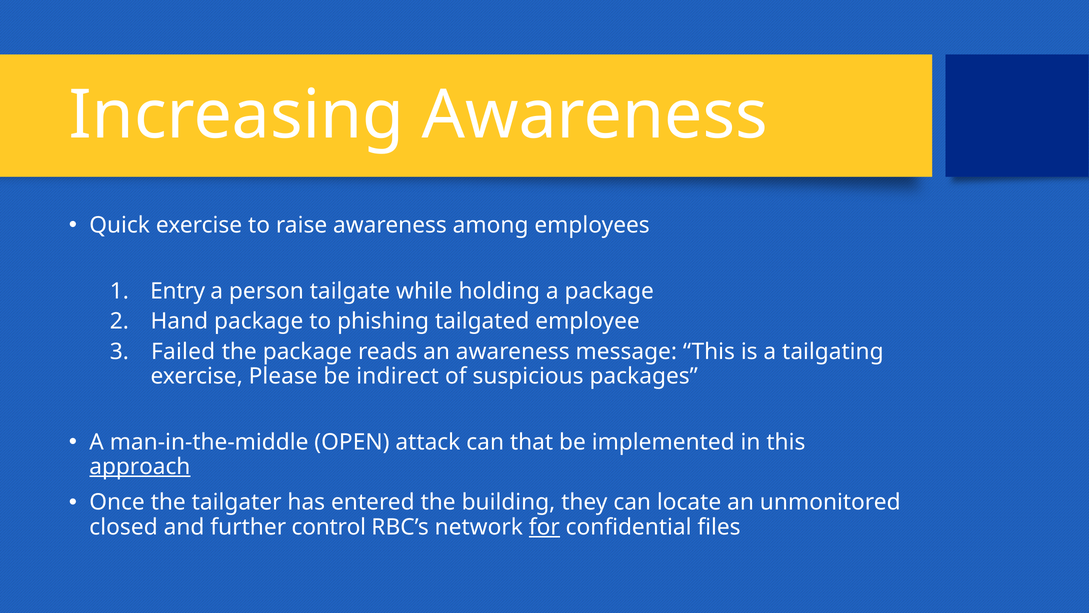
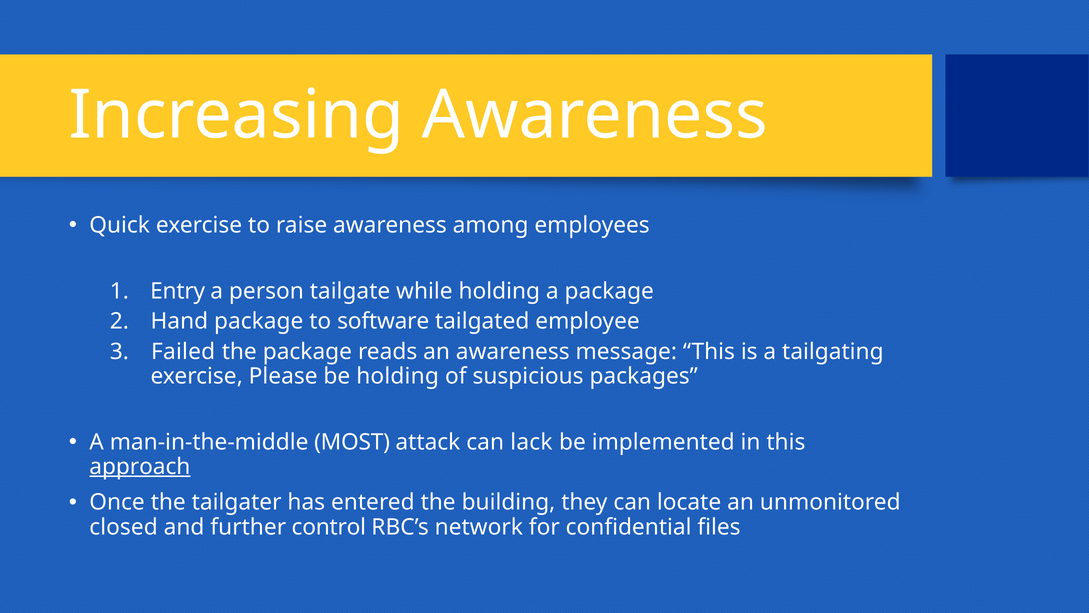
phishing: phishing -> software
be indirect: indirect -> holding
OPEN: OPEN -> MOST
that: that -> lack
for underline: present -> none
